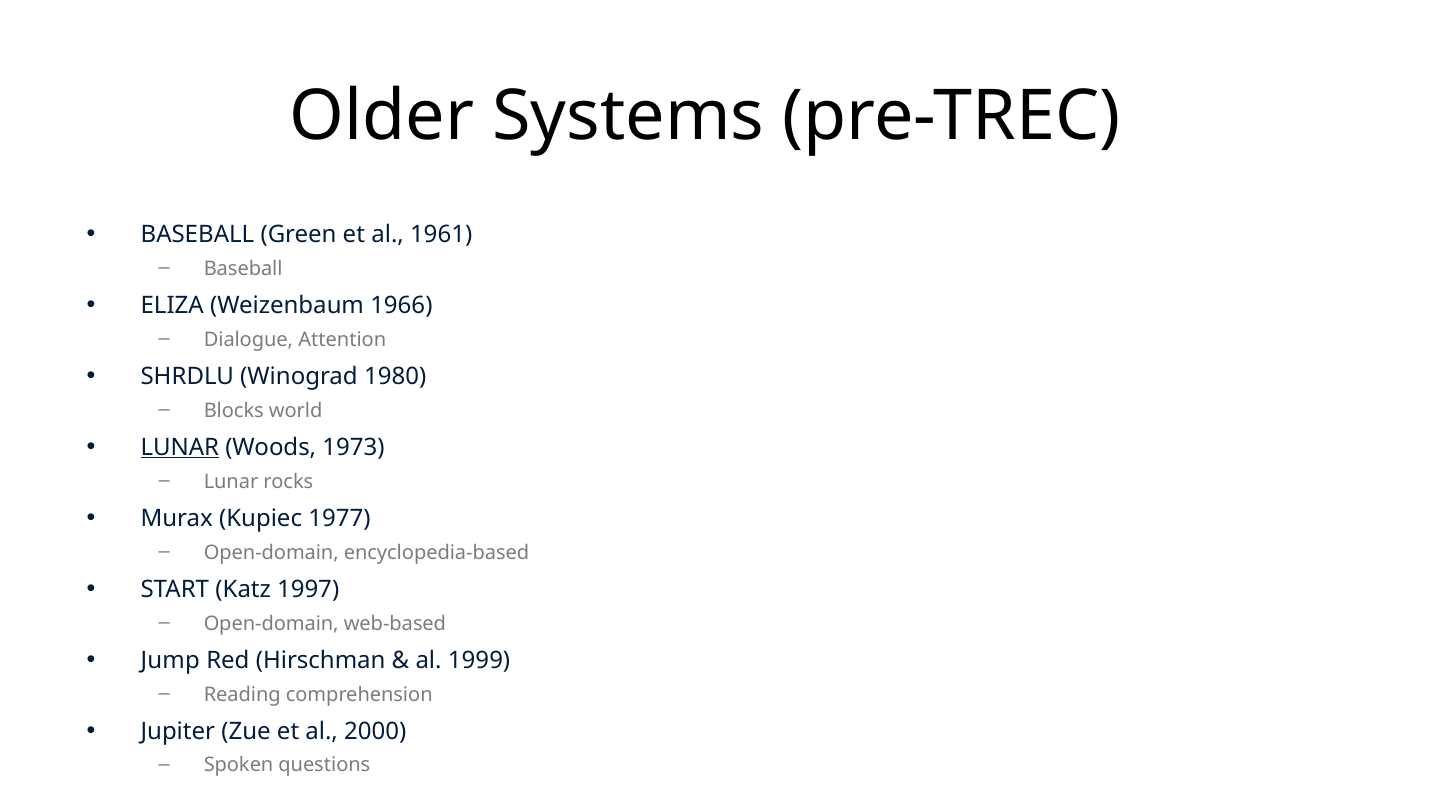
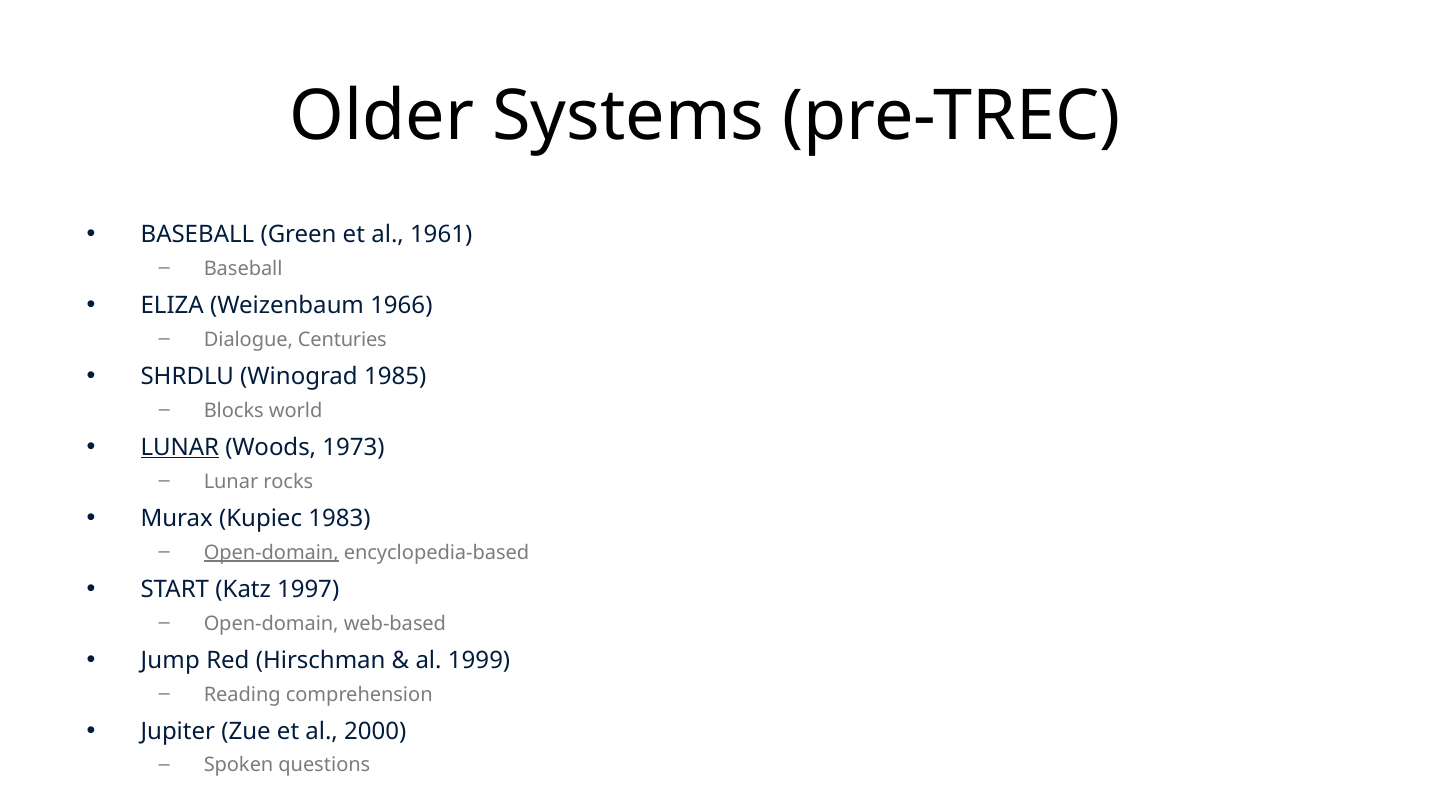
Attention: Attention -> Centuries
1980: 1980 -> 1985
1977: 1977 -> 1983
Open-domain at (271, 552) underline: none -> present
